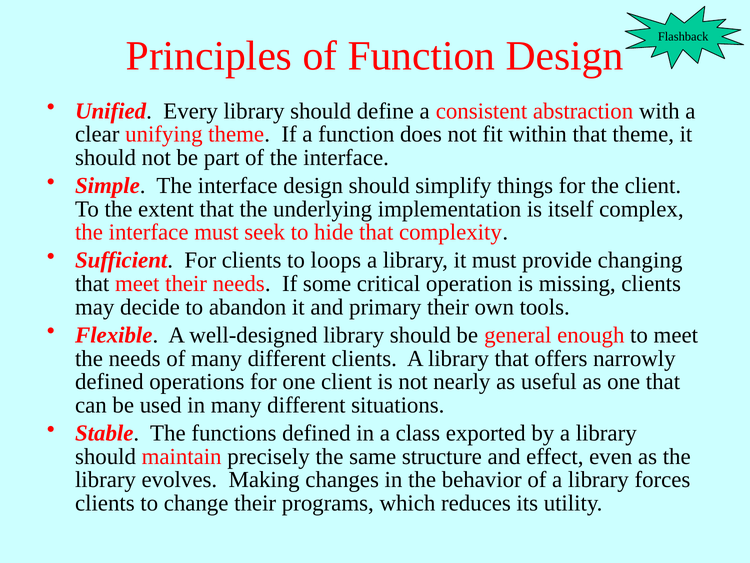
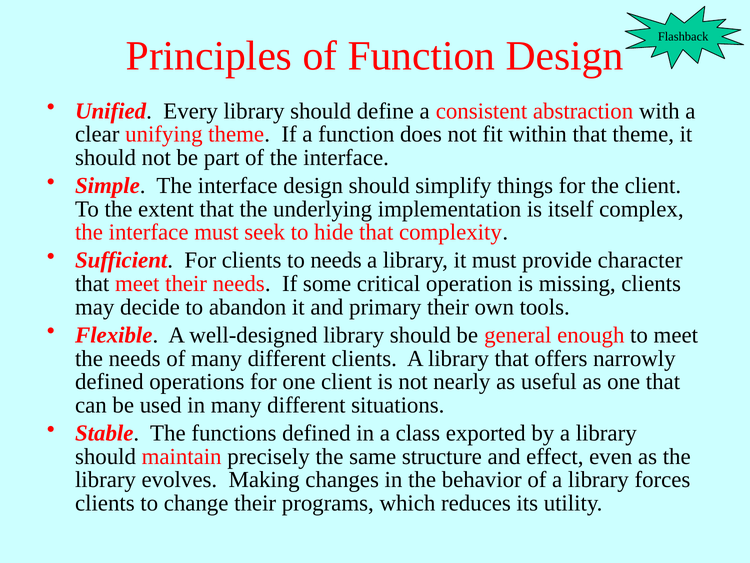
to loops: loops -> needs
changing: changing -> character
